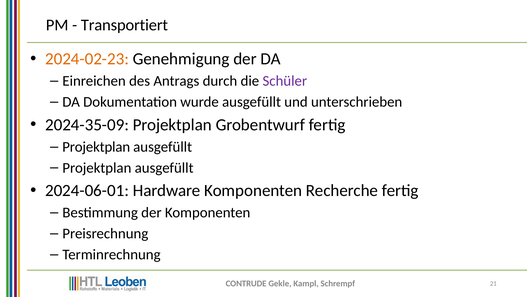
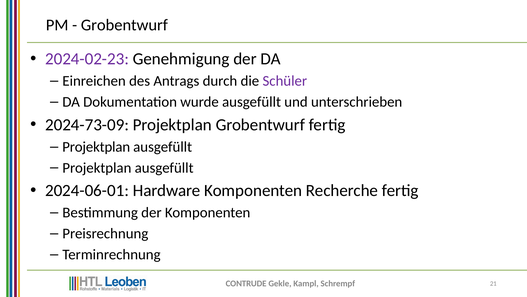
Transportiert at (124, 25): Transportiert -> Grobentwurf
2024-02-23 colour: orange -> purple
2024-35-09: 2024-35-09 -> 2024-73-09
